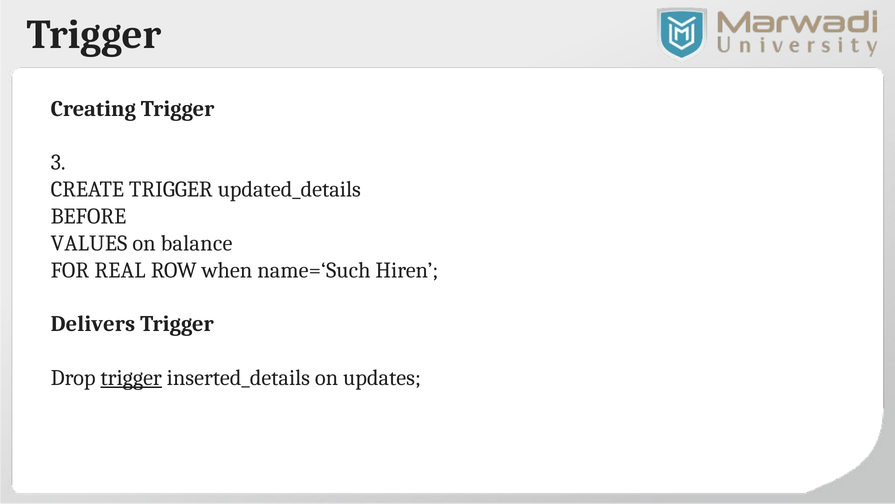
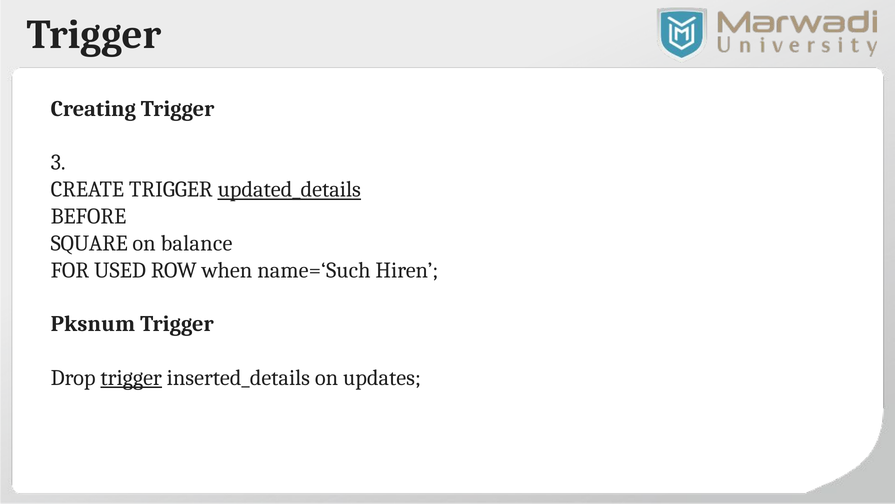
updated_details underline: none -> present
VALUES: VALUES -> SQUARE
REAL: REAL -> USED
Delivers: Delivers -> Pksnum
